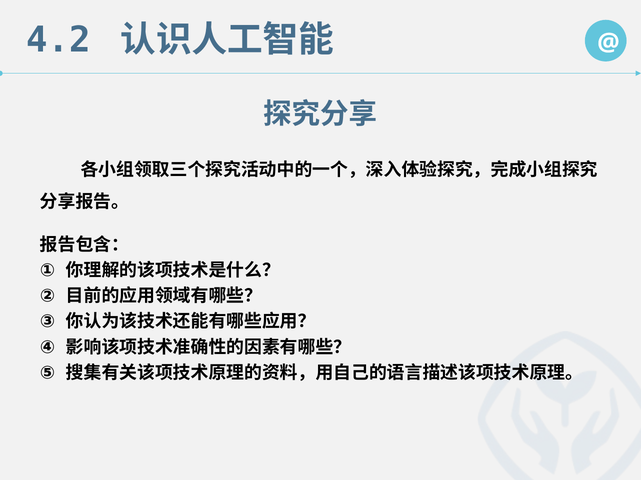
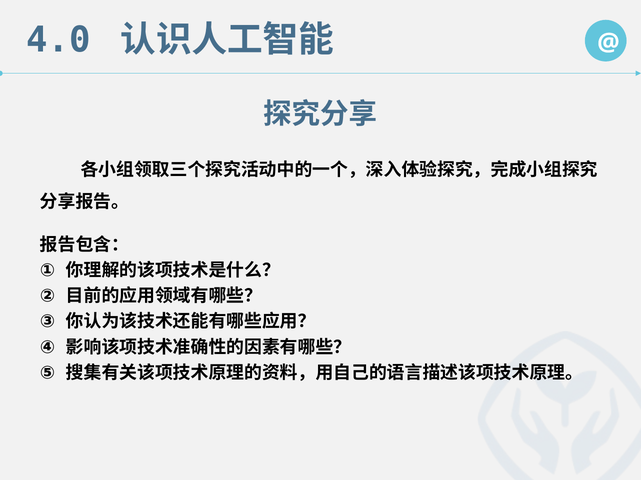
4.2: 4.2 -> 4.0
